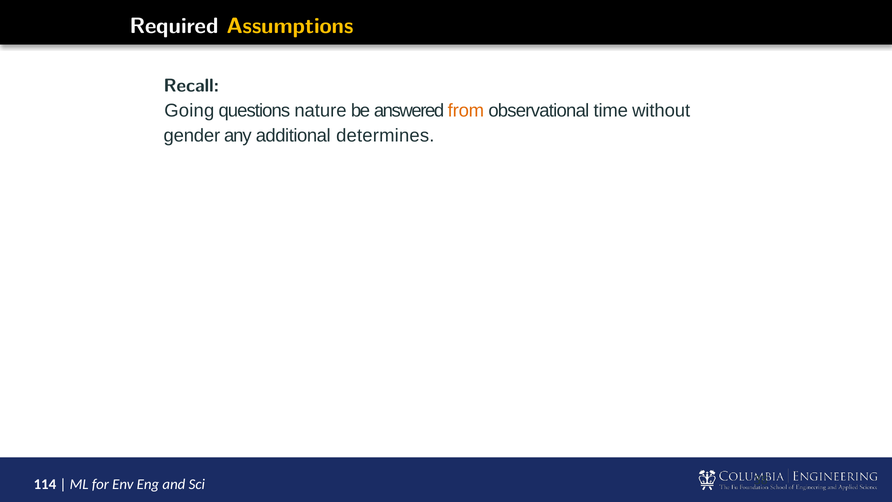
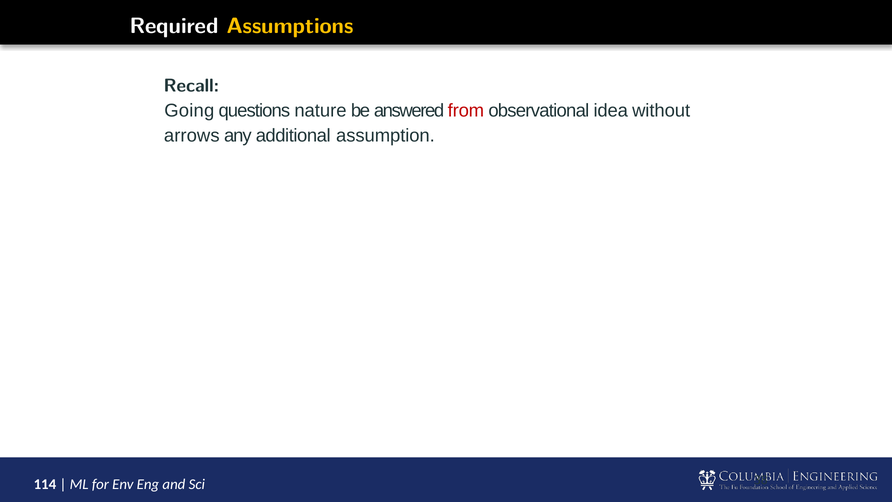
from colour: orange -> red
time: time -> idea
gender: gender -> arrows
determines: determines -> assumption
